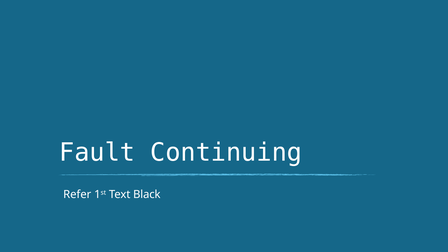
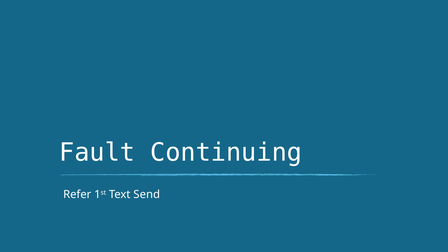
Black: Black -> Send
